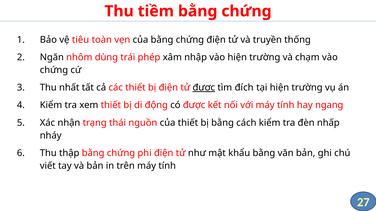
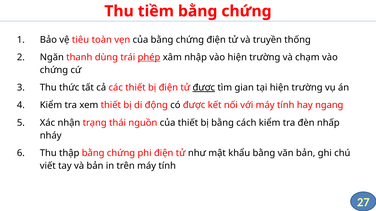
nhôm: nhôm -> thanh
phép underline: none -> present
nhất: nhất -> thức
đích: đích -> gian
